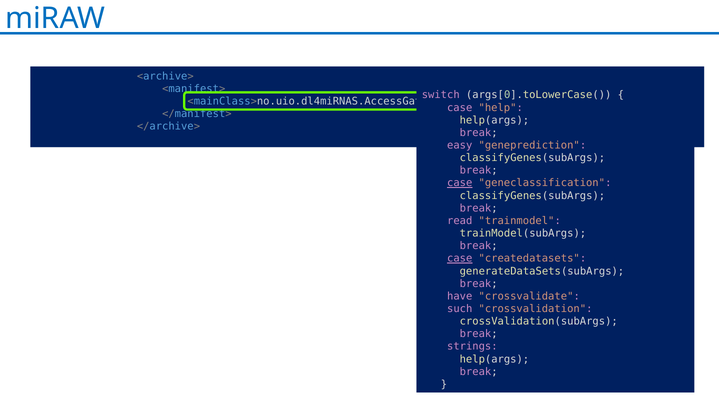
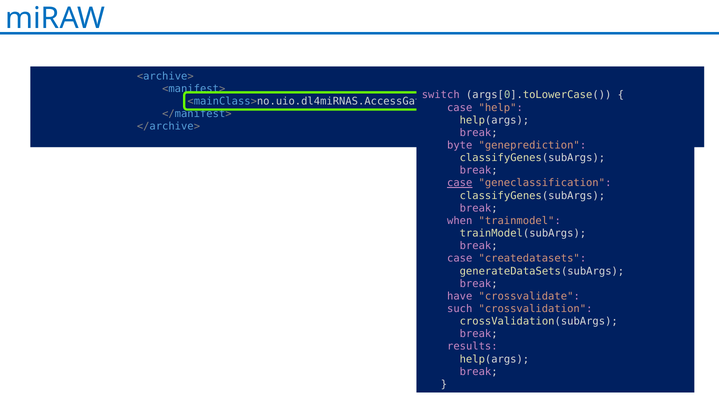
easy: easy -> byte
read: read -> when
case at (460, 259) underline: present -> none
strings: strings -> results
